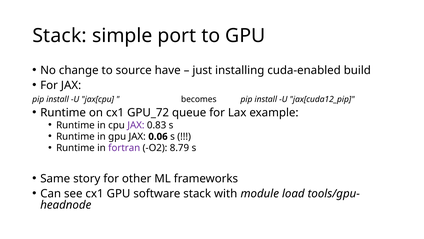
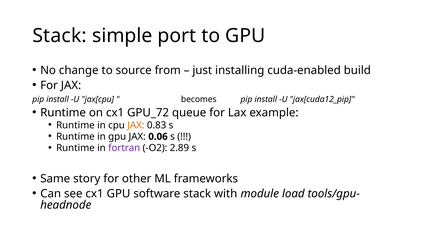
have: have -> from
JAX at (136, 125) colour: purple -> orange
8.79: 8.79 -> 2.89
